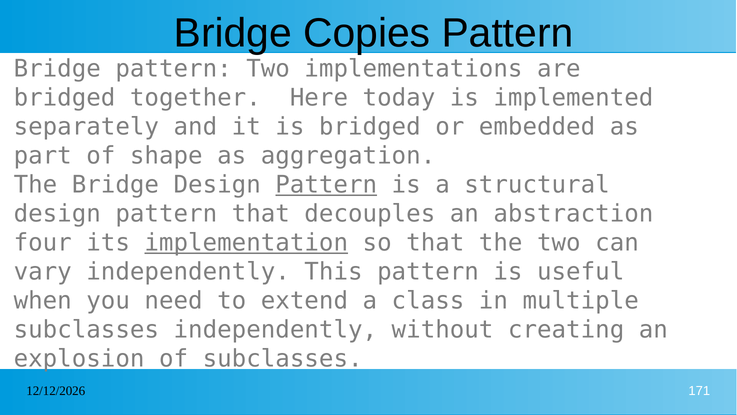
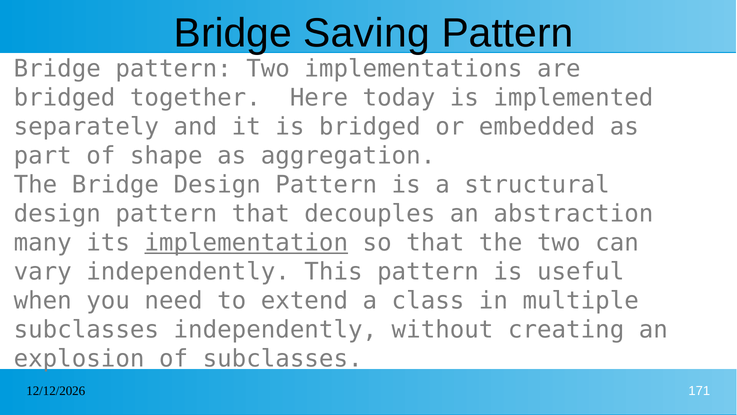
Copies: Copies -> Saving
Pattern at (326, 185) underline: present -> none
four: four -> many
